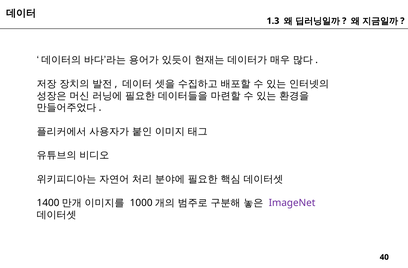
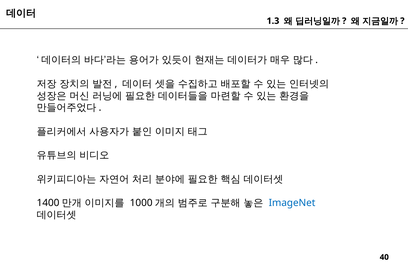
ImageNet colour: purple -> blue
